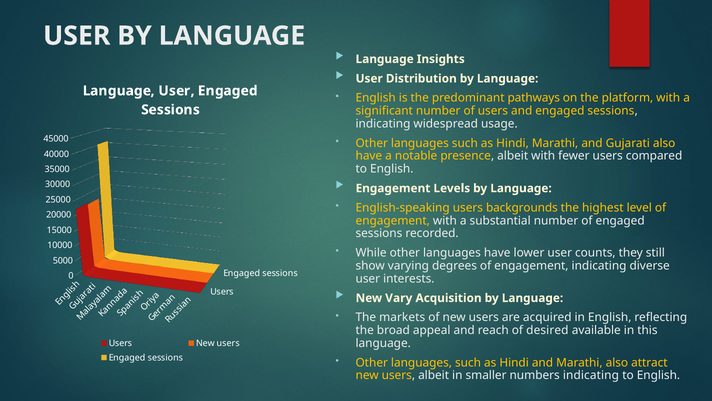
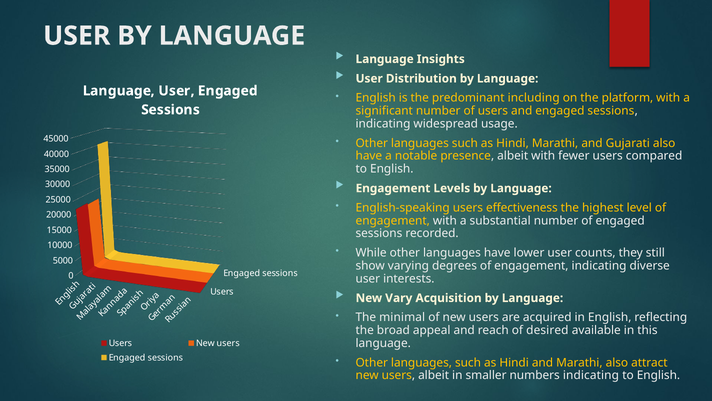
pathways: pathways -> including
backgrounds: backgrounds -> effectiveness
markets: markets -> minimal
